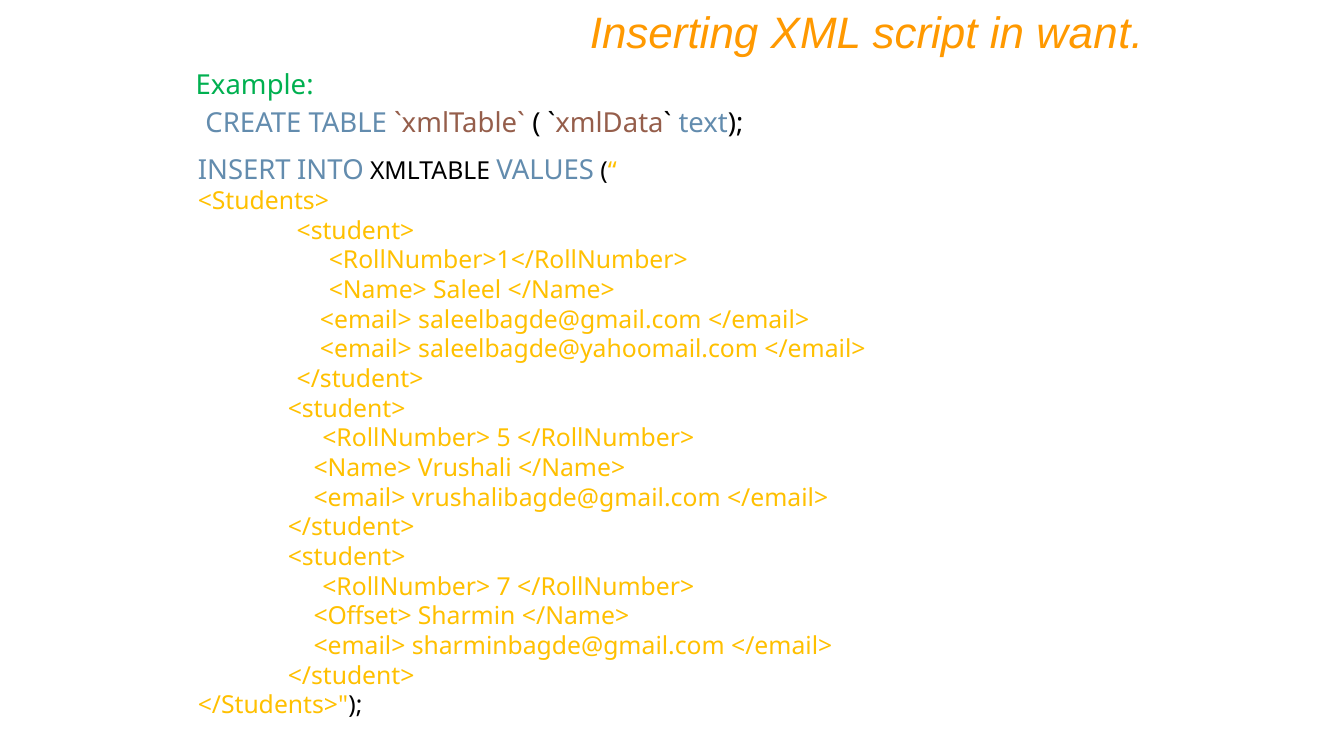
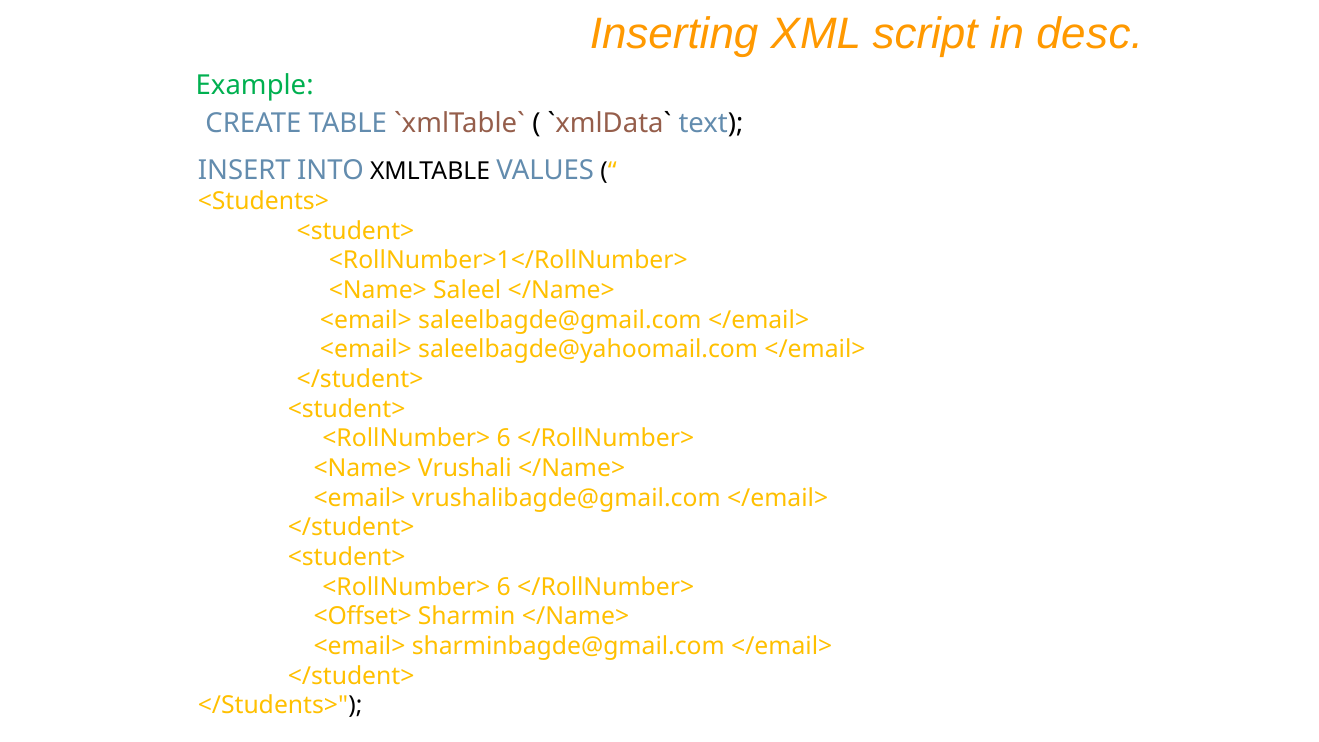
want: want -> desc
5 at (504, 439): 5 -> 6
7 at (504, 587): 7 -> 6
